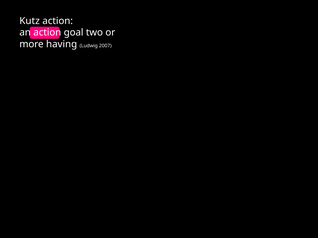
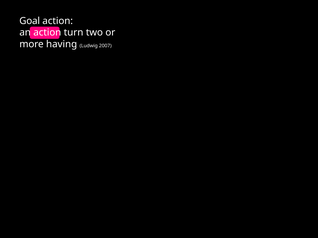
Kutz: Kutz -> Goal
goal: goal -> turn
